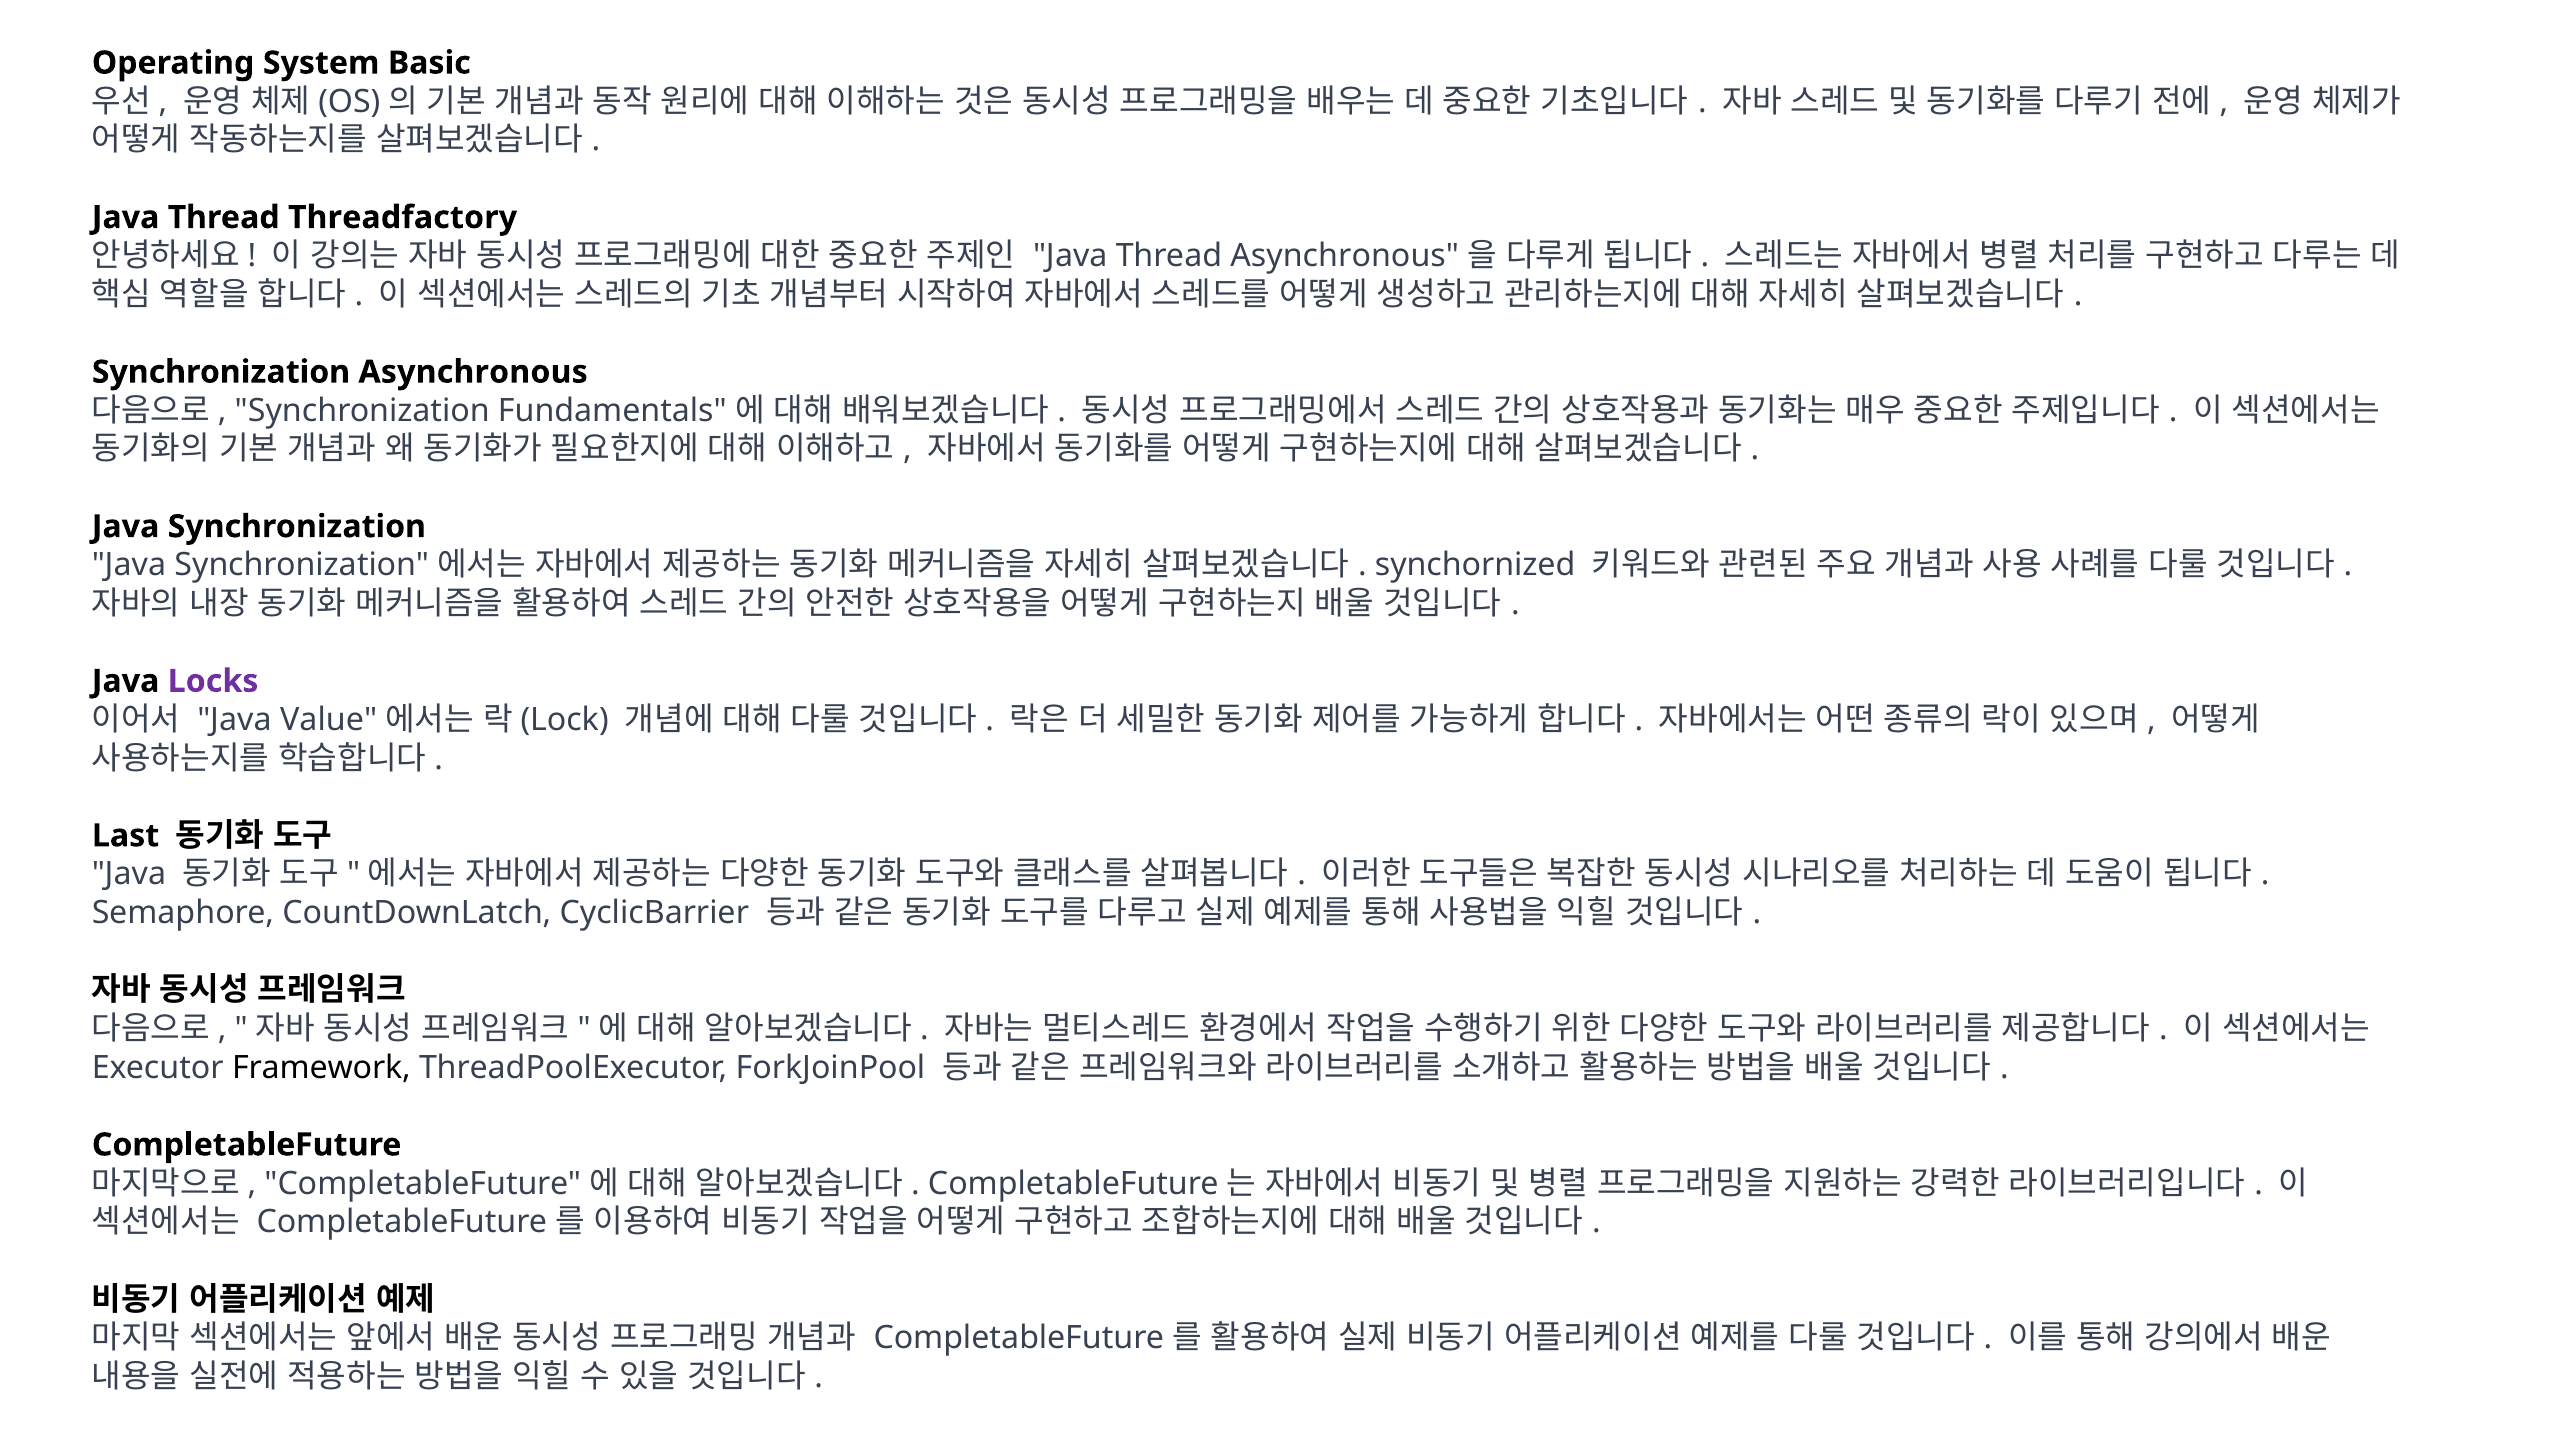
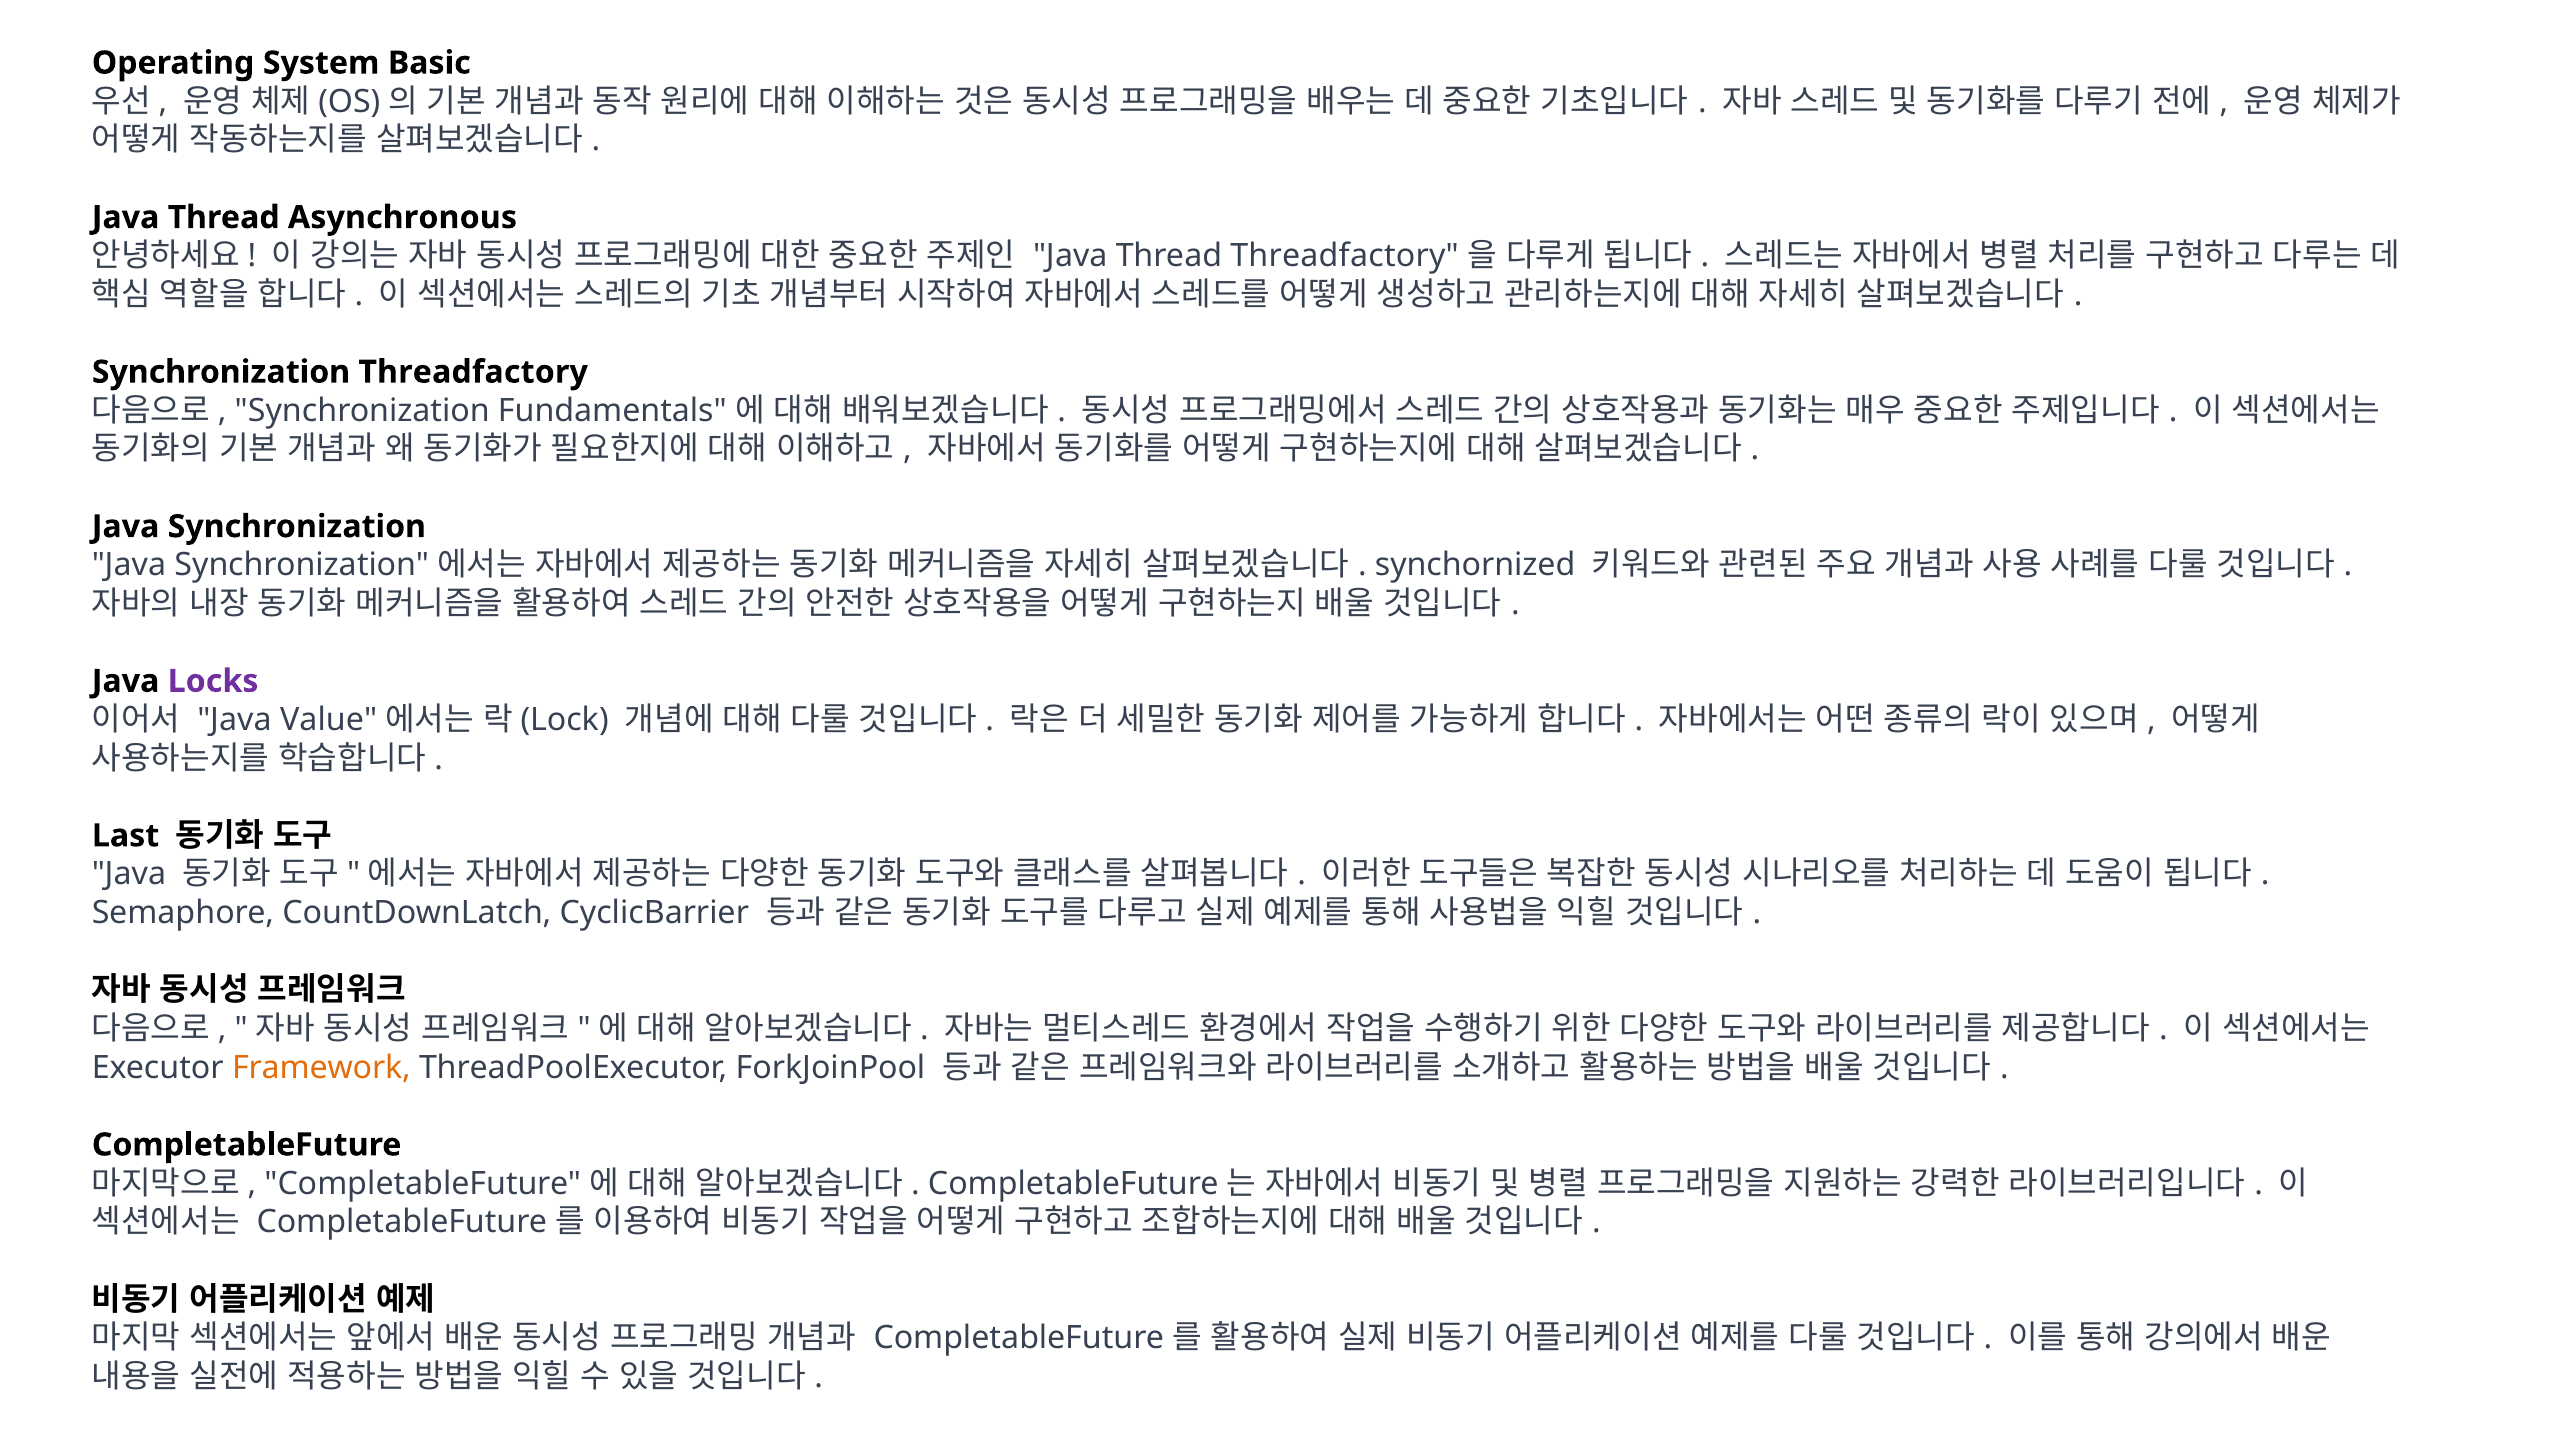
Threadfactory: Threadfactory -> Asynchronous
Thread Asynchronous: Asynchronous -> Threadfactory
Synchronization Asynchronous: Asynchronous -> Threadfactory
Framework colour: black -> orange
